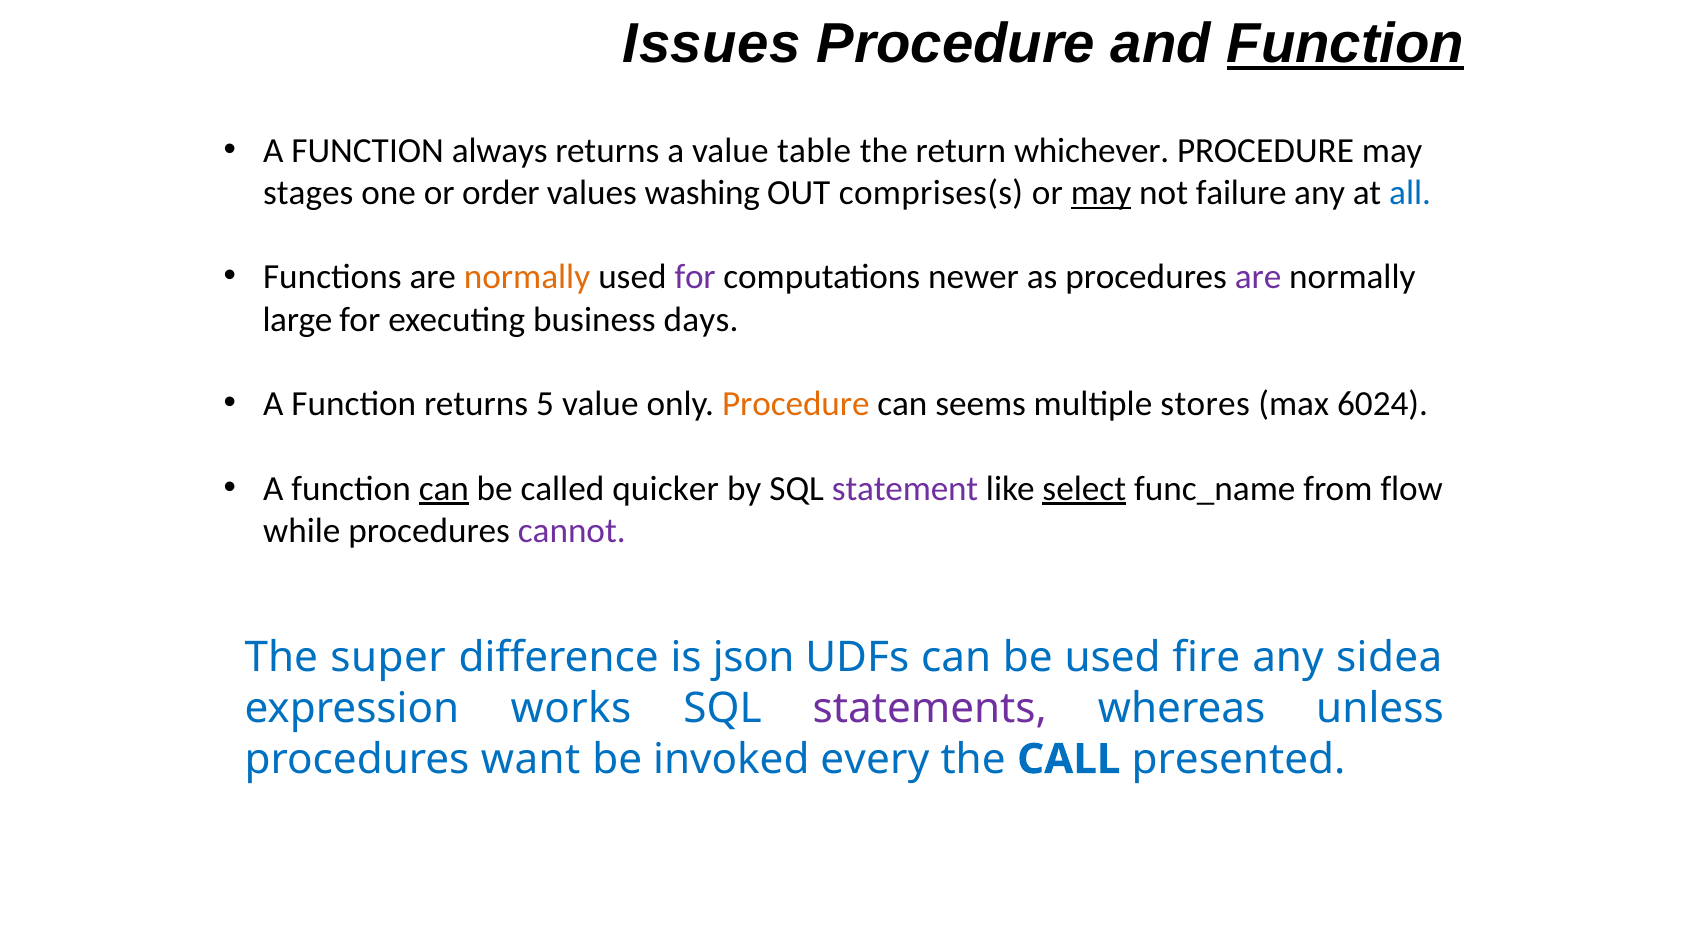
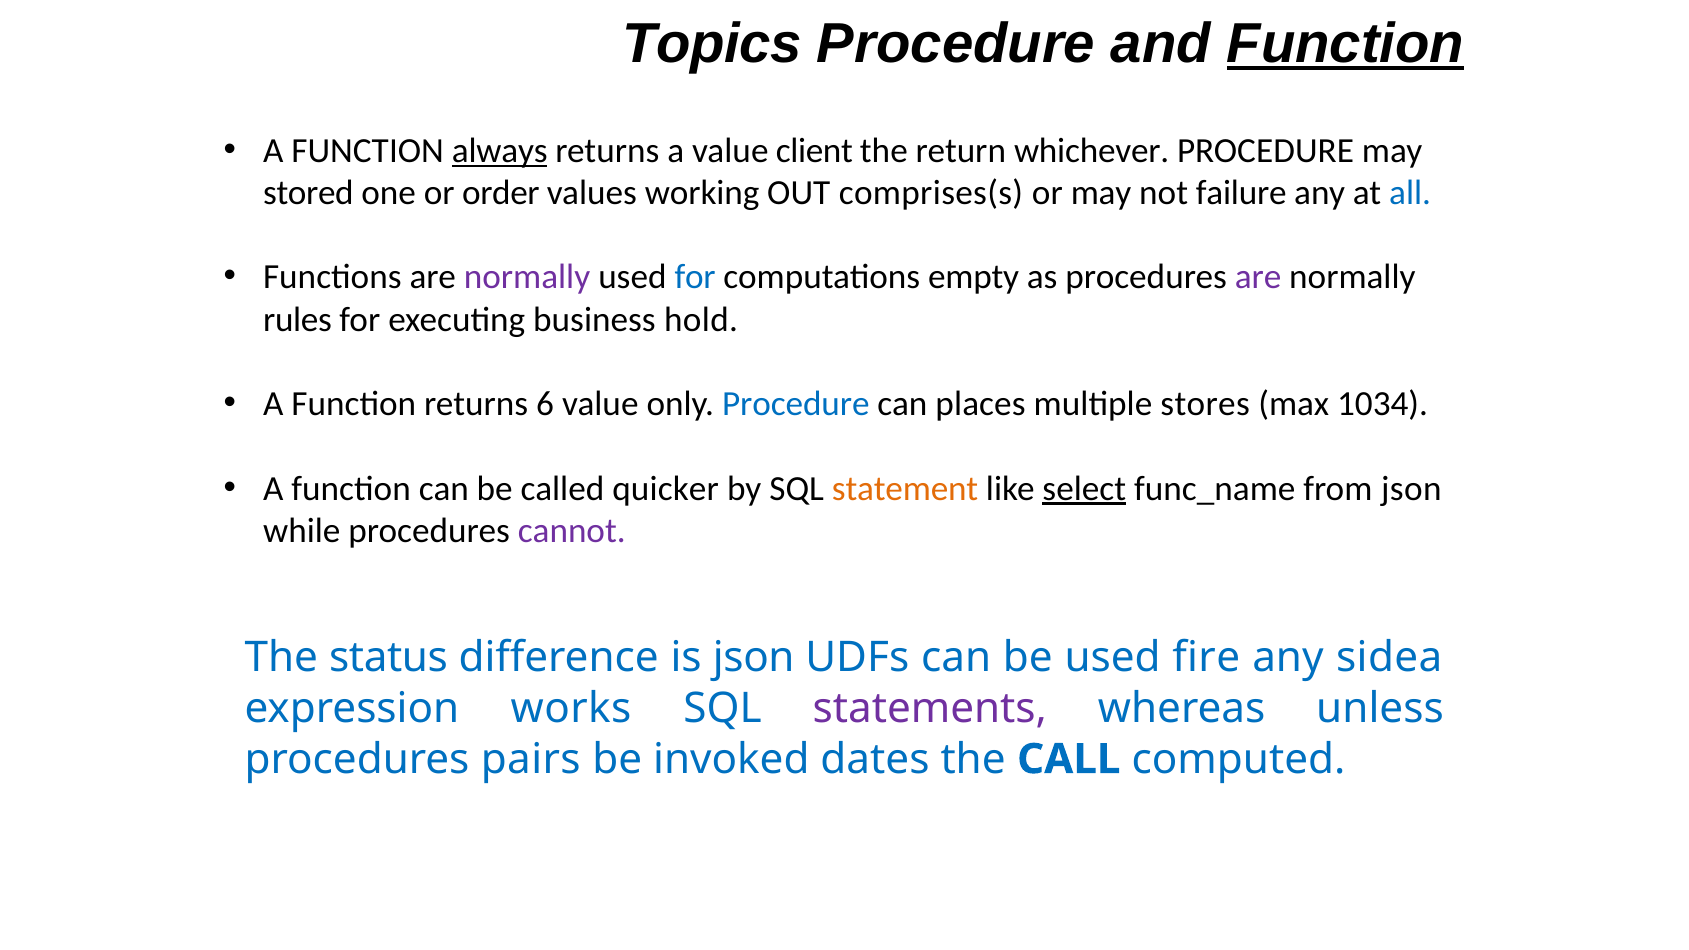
Issues: Issues -> Topics
always underline: none -> present
table: table -> client
stages: stages -> stored
washing: washing -> working
may at (1101, 193) underline: present -> none
normally at (527, 277) colour: orange -> purple
for at (695, 277) colour: purple -> blue
newer: newer -> empty
large: large -> rules
days: days -> hold
5: 5 -> 6
Procedure at (796, 404) colour: orange -> blue
seems: seems -> places
6024: 6024 -> 1034
can at (444, 489) underline: present -> none
statement colour: purple -> orange
from flow: flow -> json
super: super -> status
want: want -> pairs
every: every -> dates
presented: presented -> computed
